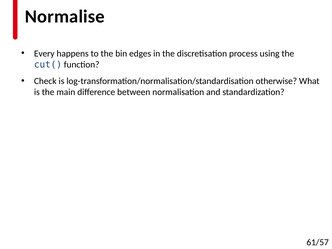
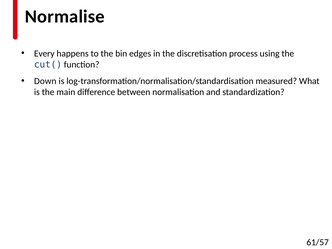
Check: Check -> Down
otherwise: otherwise -> measured
